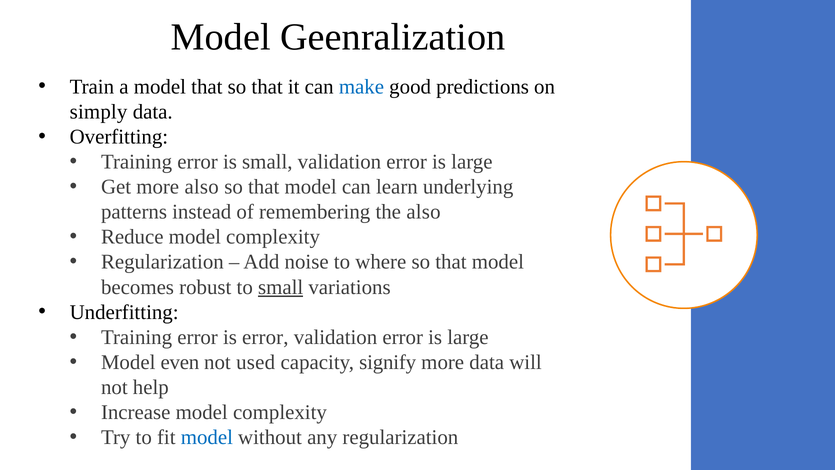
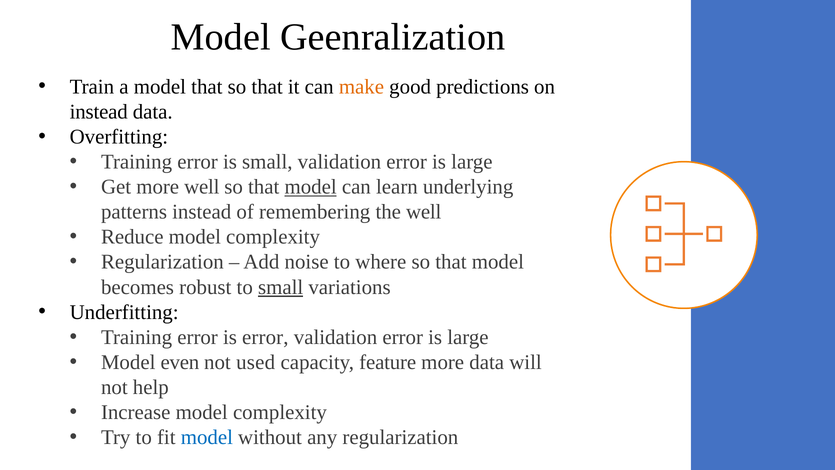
make colour: blue -> orange
simply at (99, 112): simply -> instead
more also: also -> well
model at (311, 187) underline: none -> present
the also: also -> well
signify: signify -> feature
